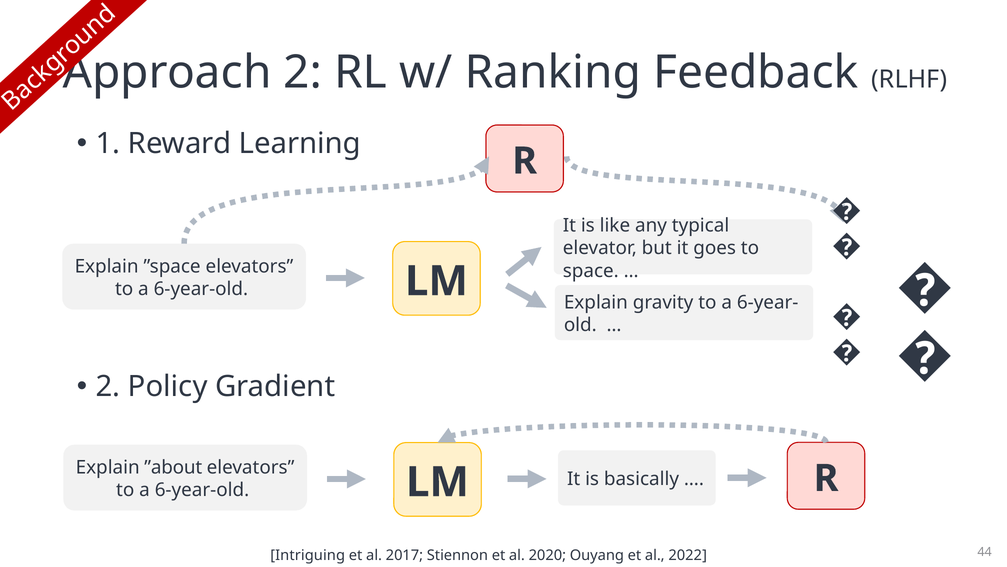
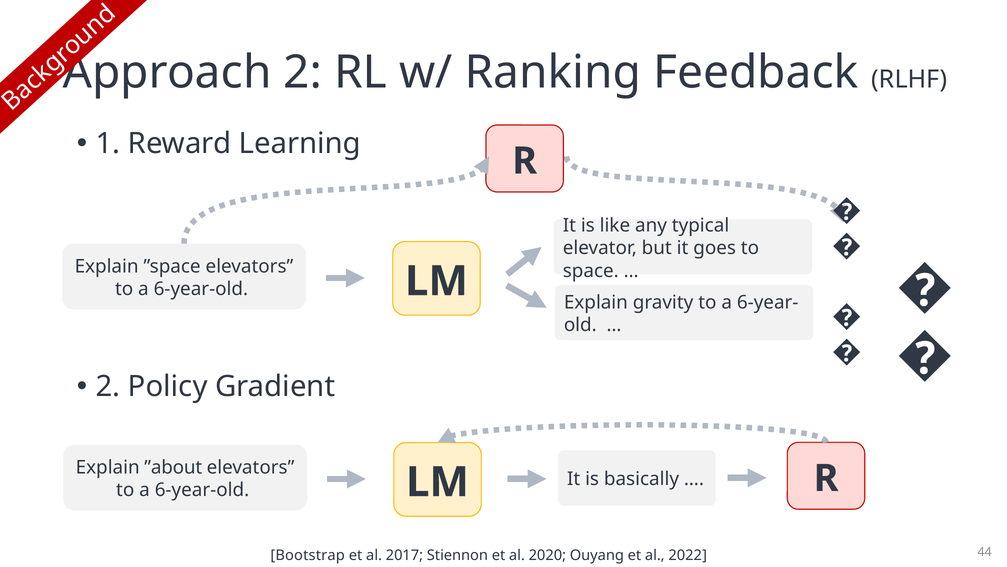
Intriguing: Intriguing -> Bootstrap
